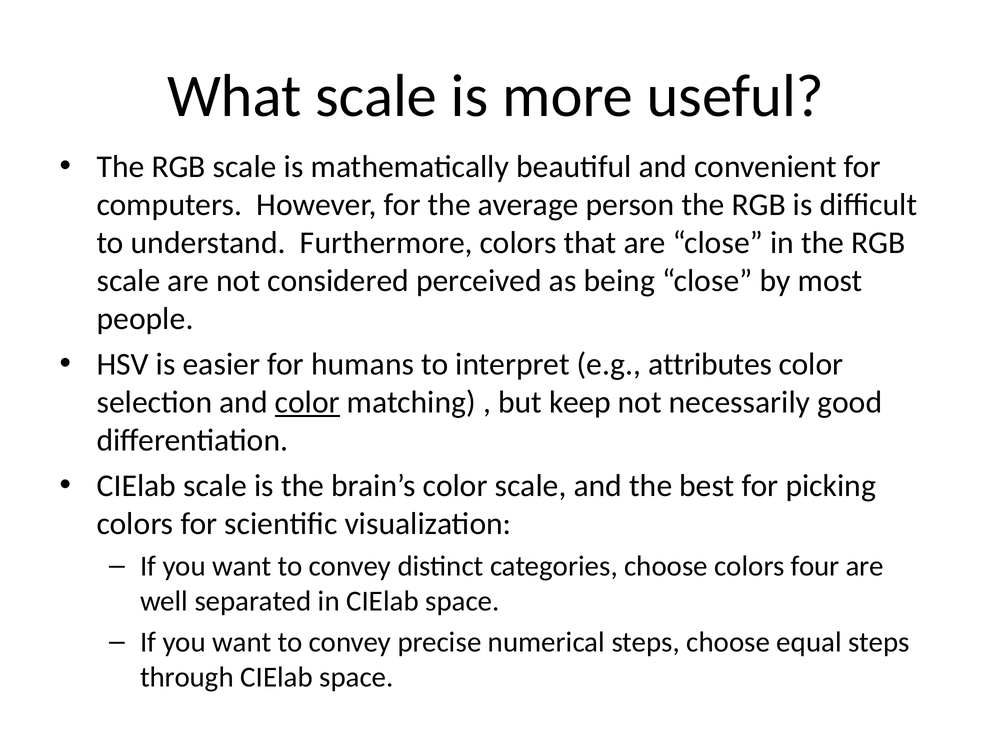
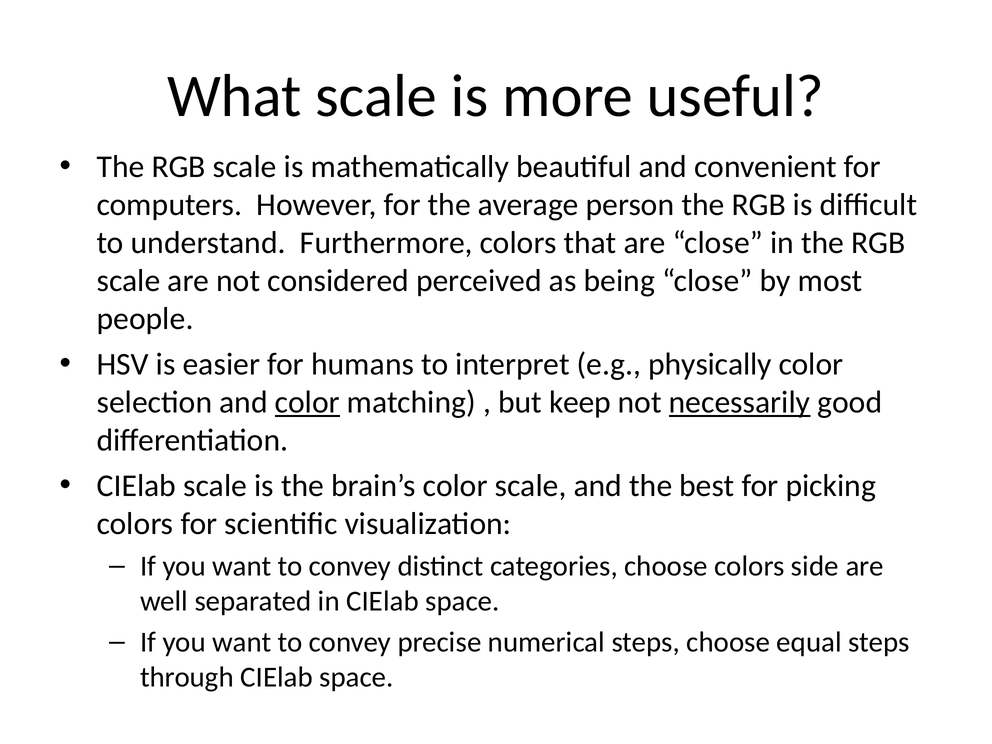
attributes: attributes -> physically
necessarily underline: none -> present
four: four -> side
